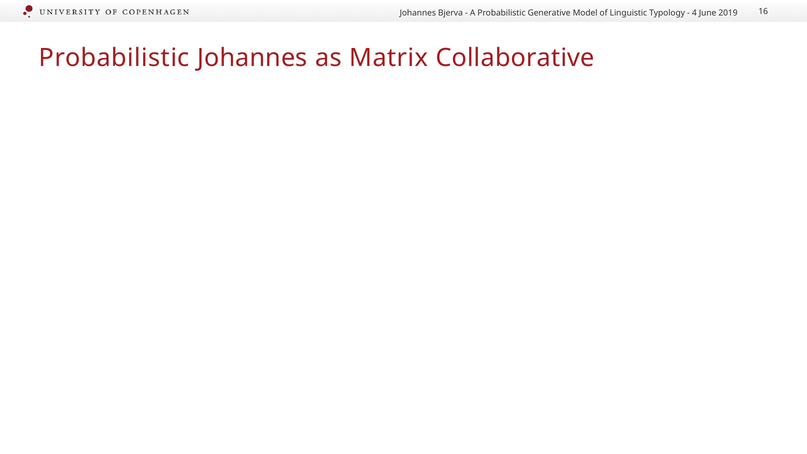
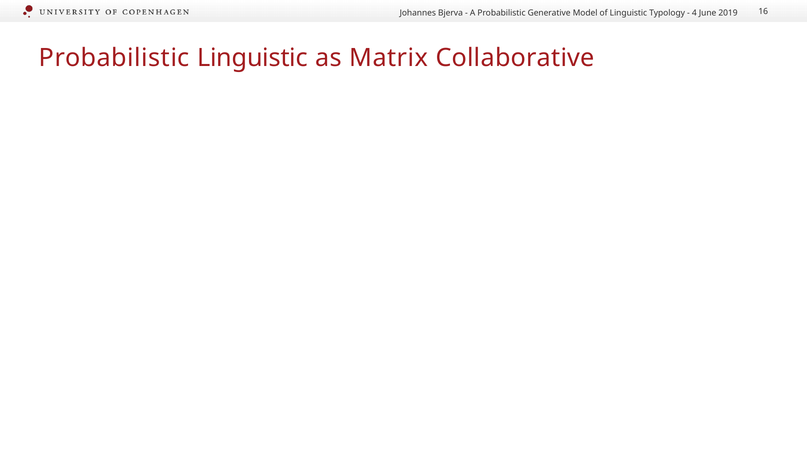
Probabilistic Johannes: Johannes -> Linguistic
